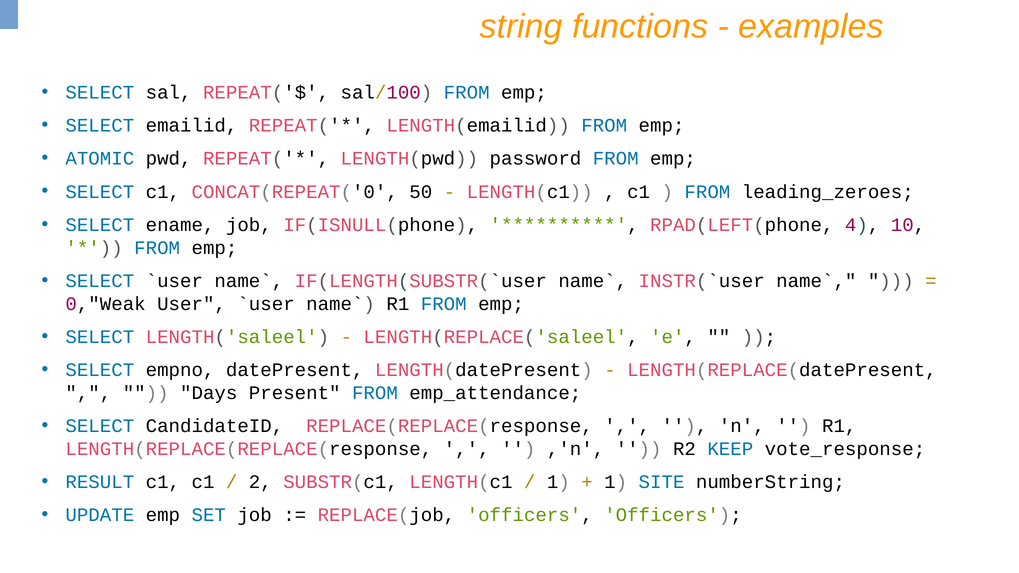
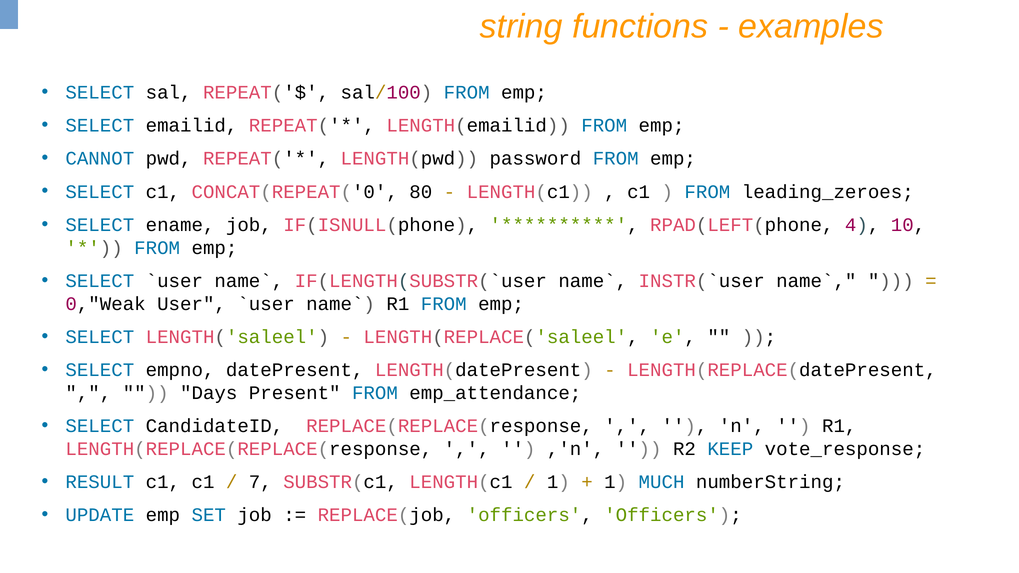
ATOMIC: ATOMIC -> CANNOT
50: 50 -> 80
2: 2 -> 7
SITE: SITE -> MUCH
